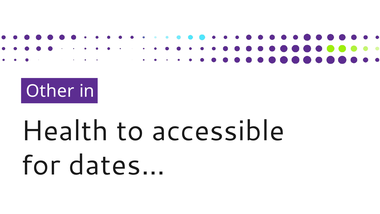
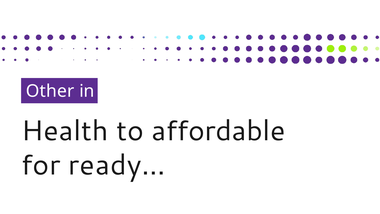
accessible: accessible -> affordable
dates…: dates… -> ready…
